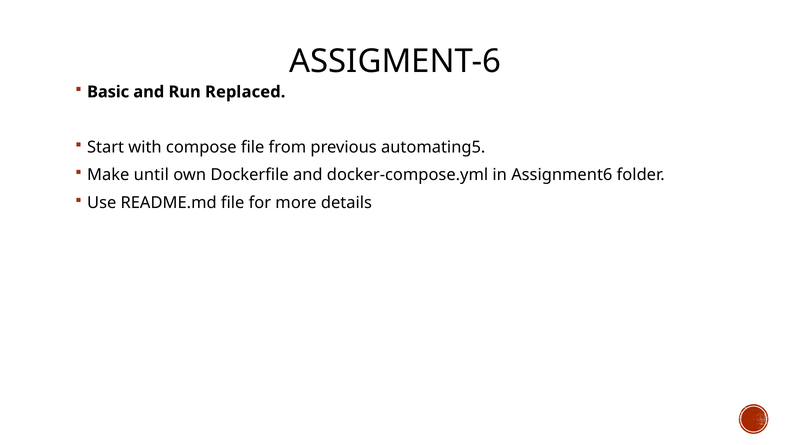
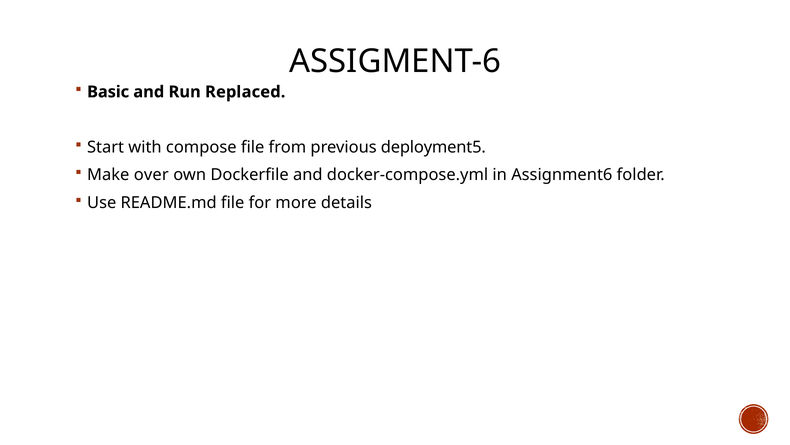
automating5: automating5 -> deployment5
until: until -> over
